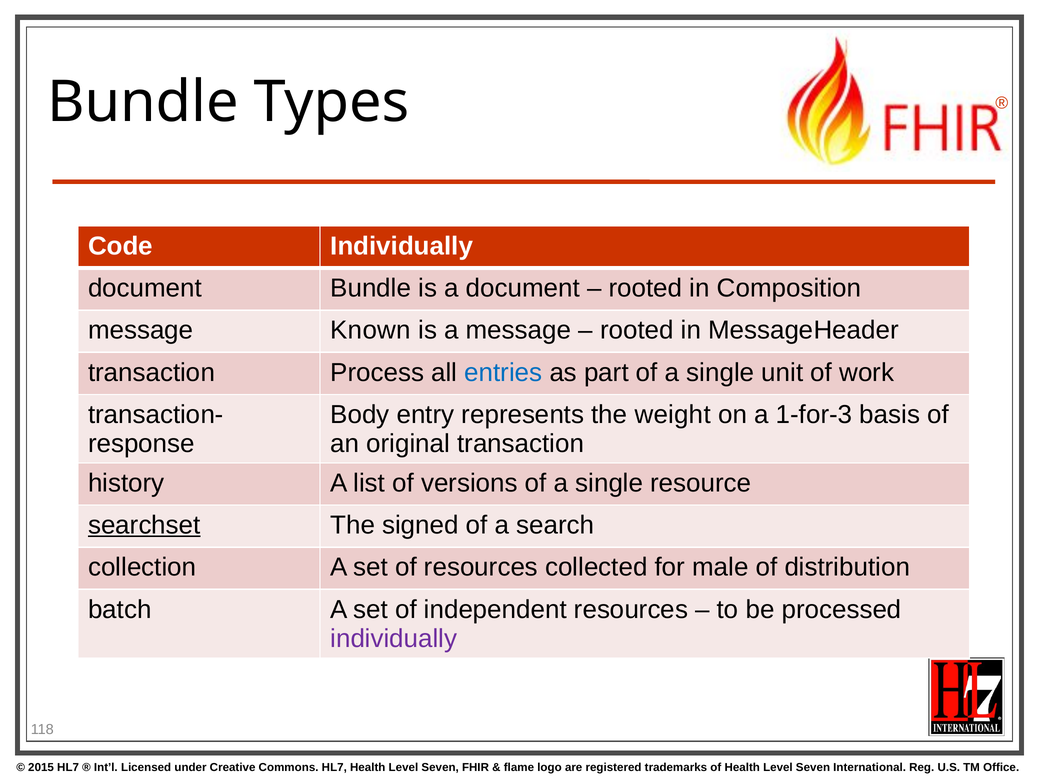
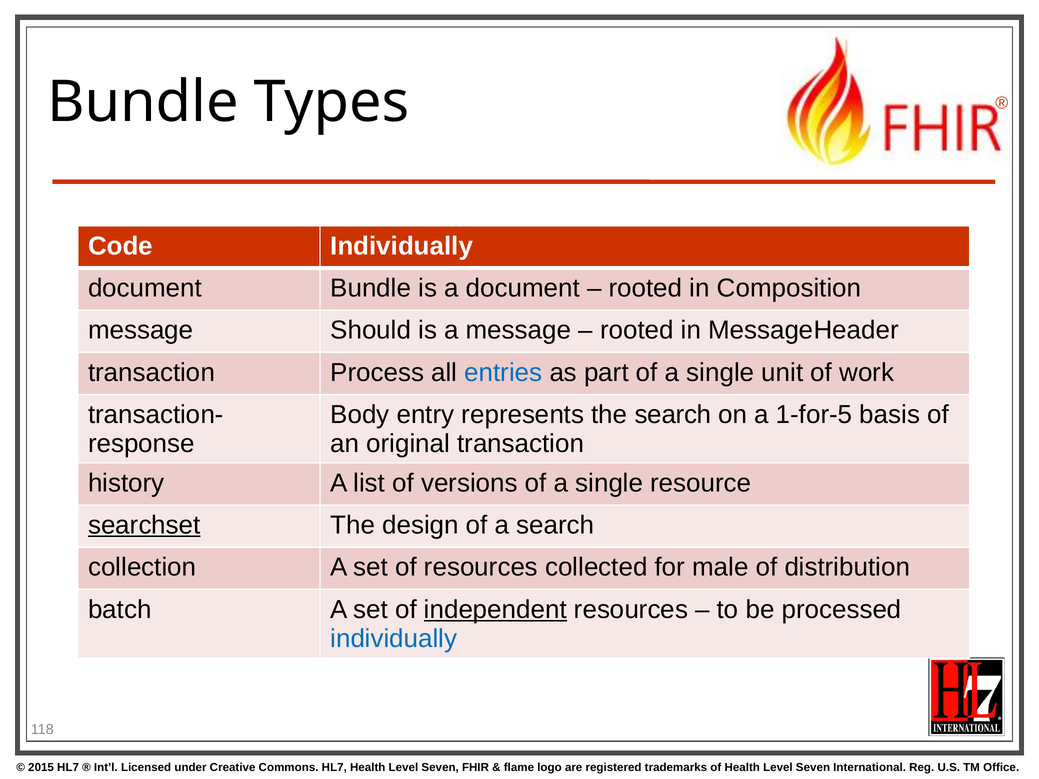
Known: Known -> Should
the weight: weight -> search
1-for-3: 1-for-3 -> 1-for-5
signed: signed -> design
independent underline: none -> present
individually at (394, 639) colour: purple -> blue
